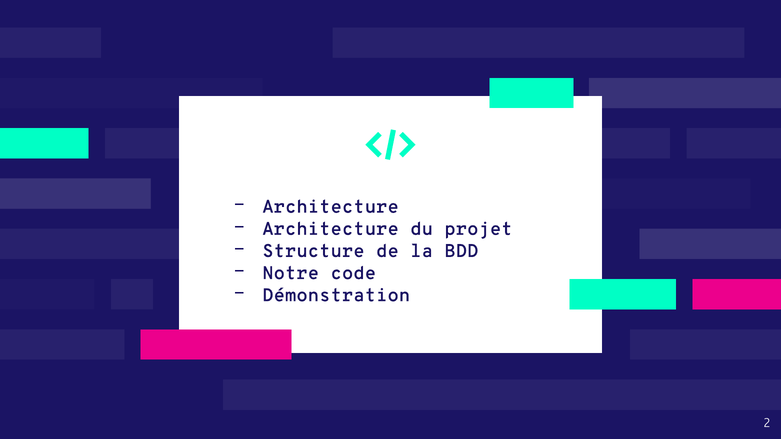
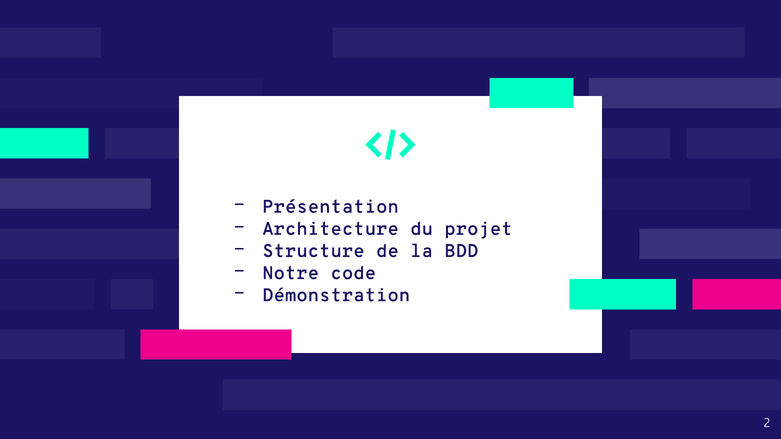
Architecture at (331, 207): Architecture -> Présentation
